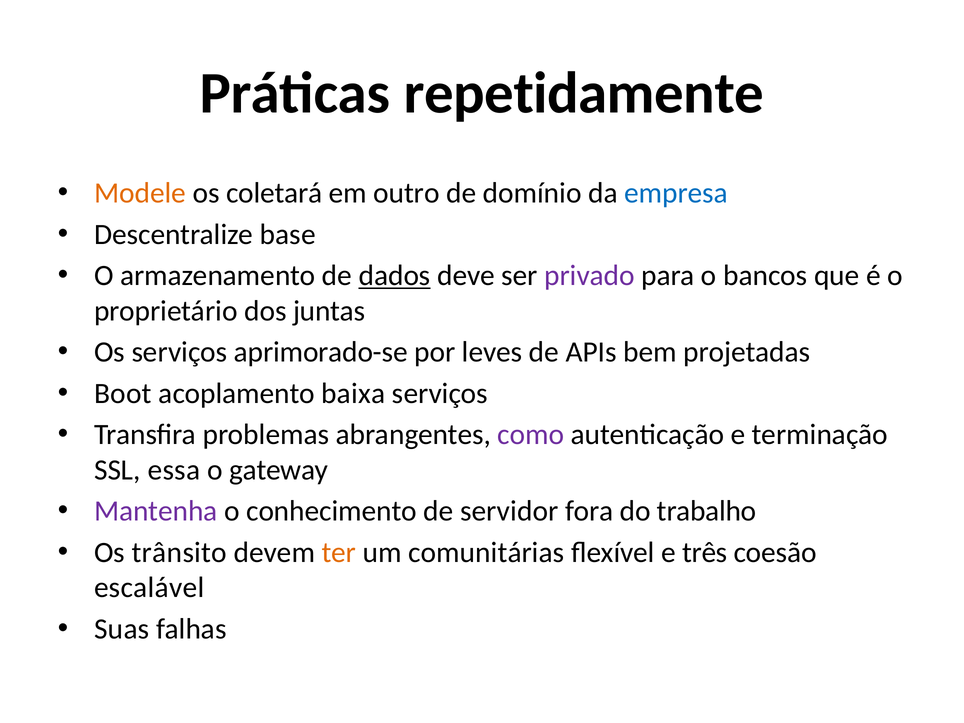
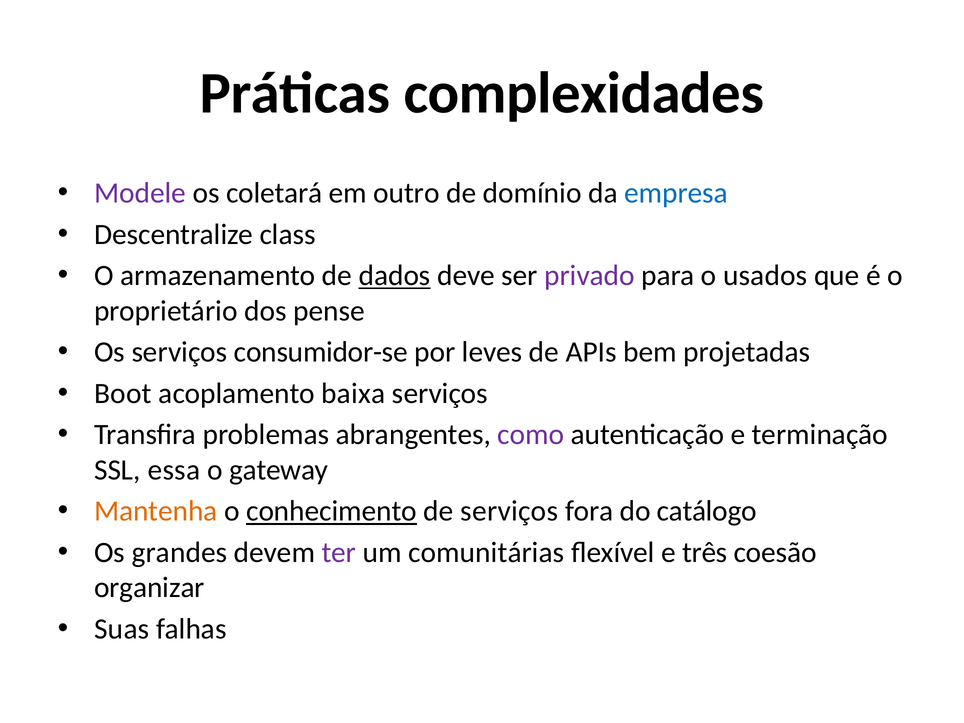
repetidamente: repetidamente -> complexidades
Modele colour: orange -> purple
base: base -> class
bancos: bancos -> usados
juntas: juntas -> pense
aprimorado-se: aprimorado-se -> consumidor-se
Mantenha colour: purple -> orange
conhecimento underline: none -> present
de servidor: servidor -> serviços
trabalho: trabalho -> catálogo
trânsito: trânsito -> grandes
ter colour: orange -> purple
escalável: escalável -> organizar
